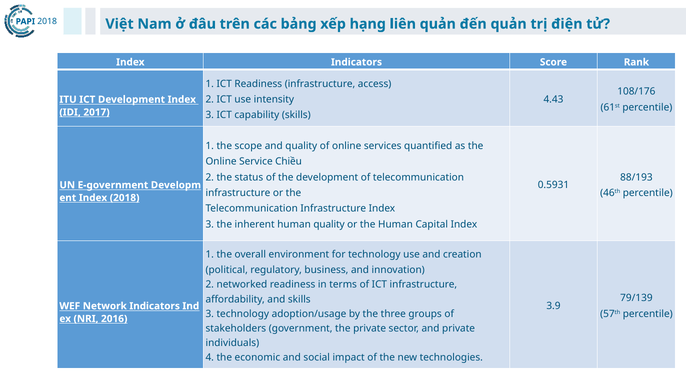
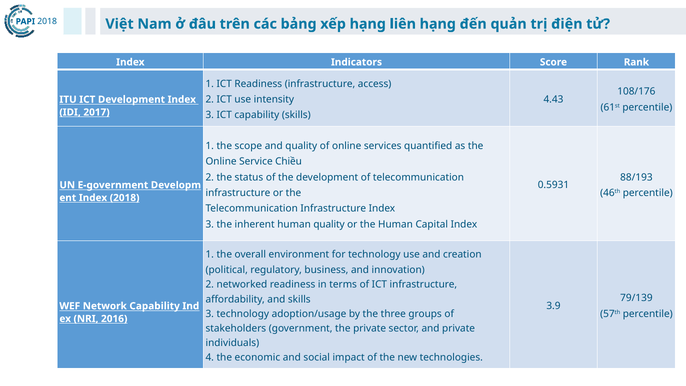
liên quản: quản -> hạng
Network Indicators: Indicators -> Capability
